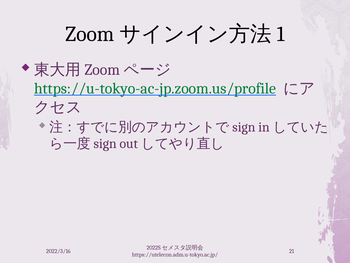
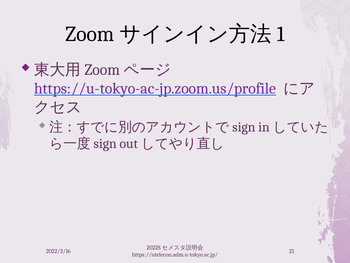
https://u-tokyo-ac-jp.zoom.us/profile colour: green -> purple
